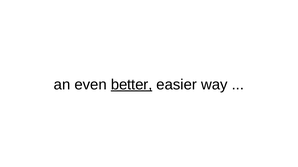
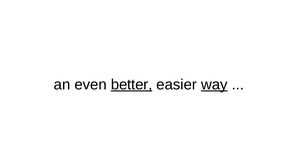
way underline: none -> present
